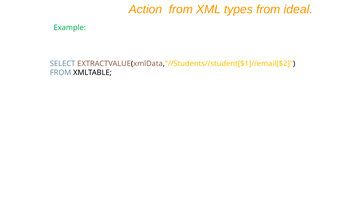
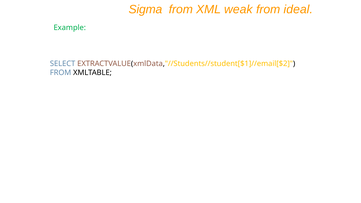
Action: Action -> Sigma
types: types -> weak
